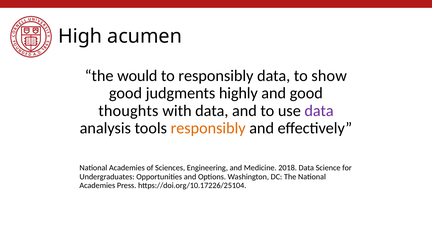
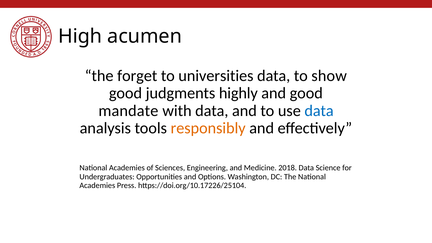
would: would -> forget
to responsibly: responsibly -> universities
thoughts: thoughts -> mandate
data at (319, 111) colour: purple -> blue
